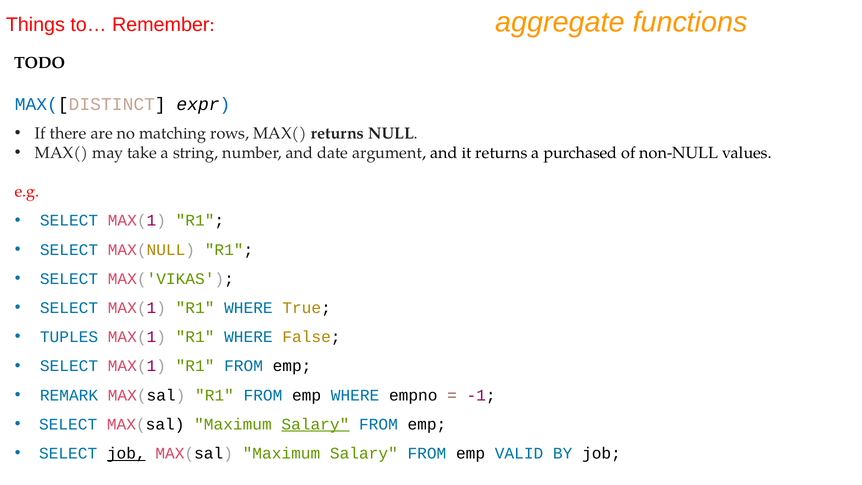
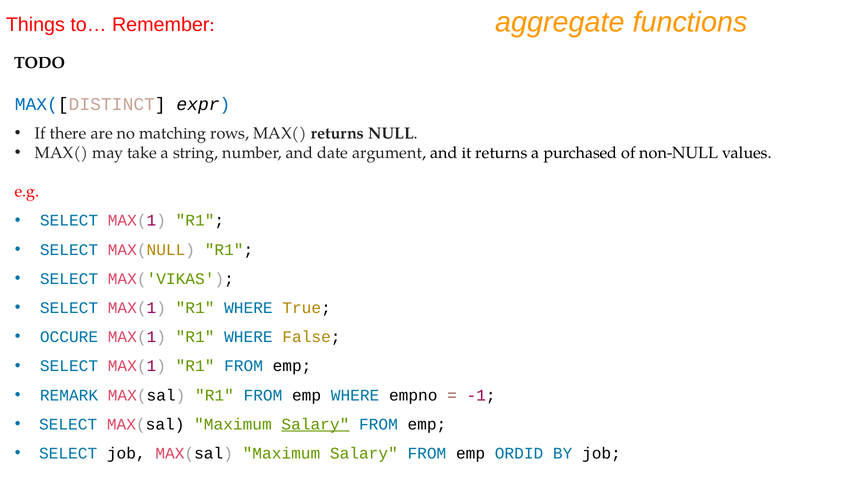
TUPLES: TUPLES -> OCCURE
job at (126, 453) underline: present -> none
VALID: VALID -> ORDID
